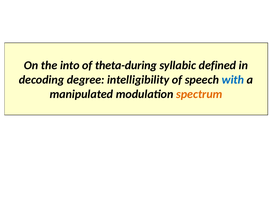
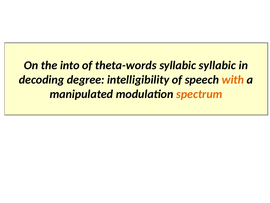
theta-during: theta-during -> theta-words
syllabic defined: defined -> syllabic
with colour: blue -> orange
